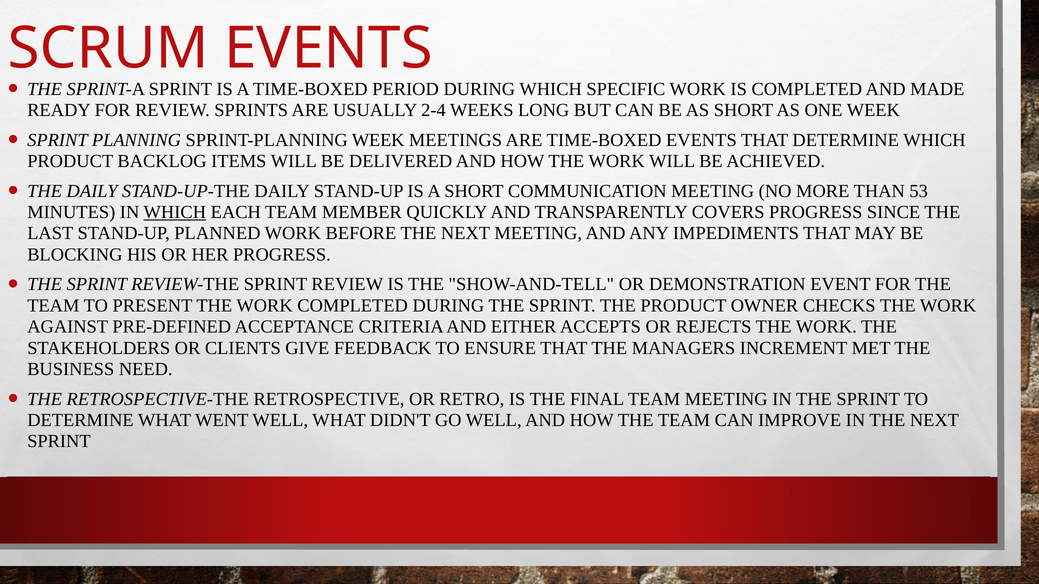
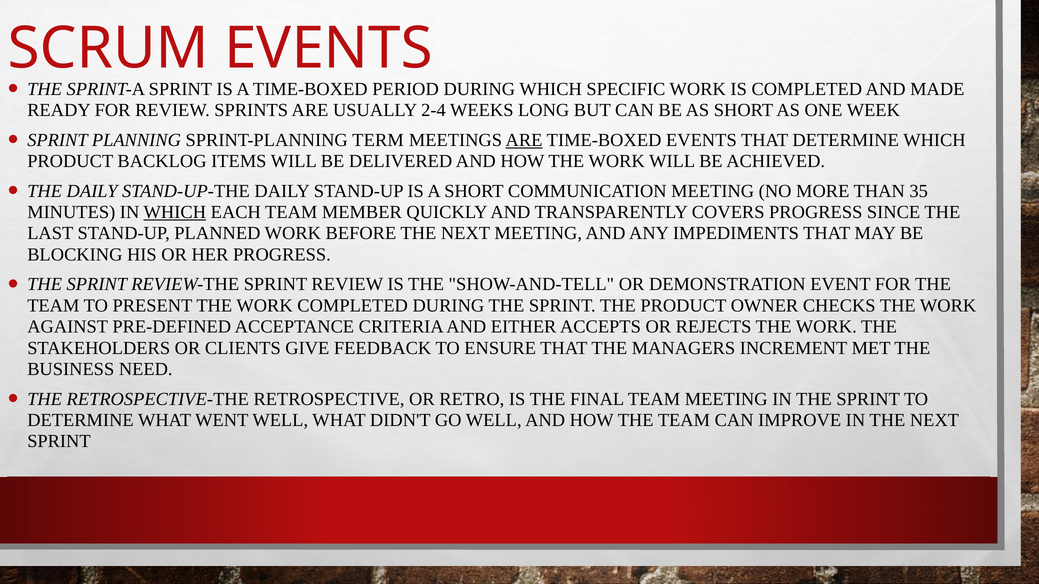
SPRINT-PLANNING WEEK: WEEK -> TERM
ARE at (524, 140) underline: none -> present
53: 53 -> 35
